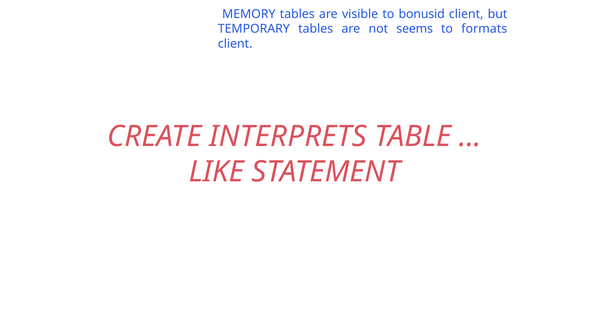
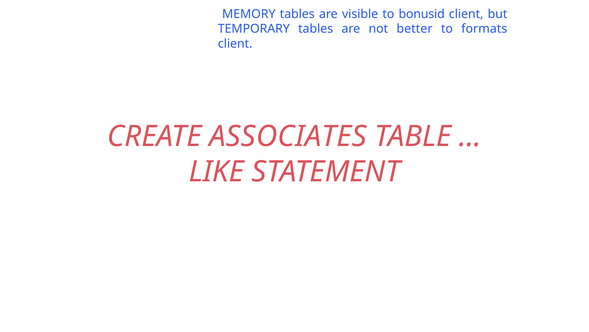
seems: seems -> better
INTERPRETS: INTERPRETS -> ASSOCIATES
